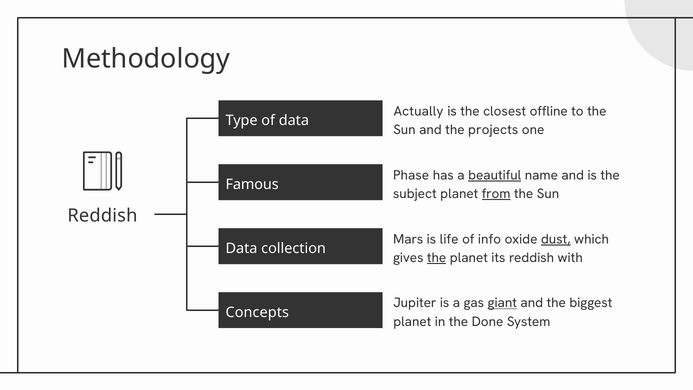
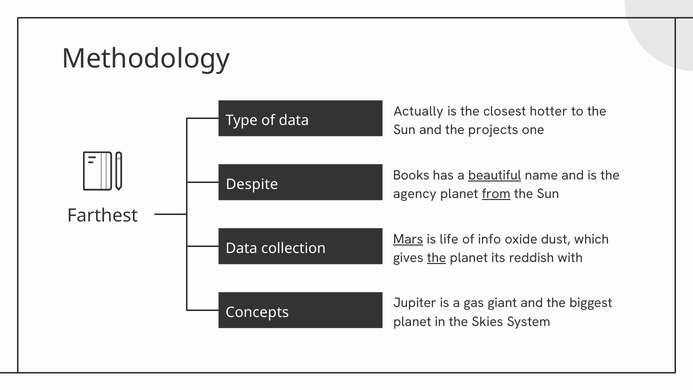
offline: offline -> hotter
Phase: Phase -> Books
Famous: Famous -> Despite
subject: subject -> agency
Reddish at (102, 216): Reddish -> Farthest
Mars underline: none -> present
dust underline: present -> none
giant underline: present -> none
Done: Done -> Skies
